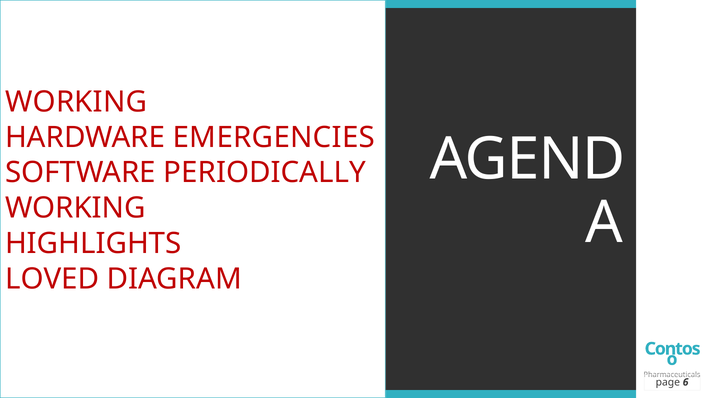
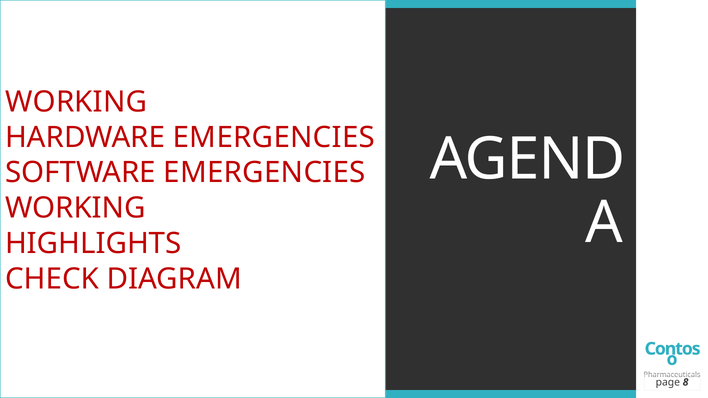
SOFTWARE PERIODICALLY: PERIODICALLY -> EMERGENCIES
LOVED: LOVED -> CHECK
6: 6 -> 8
